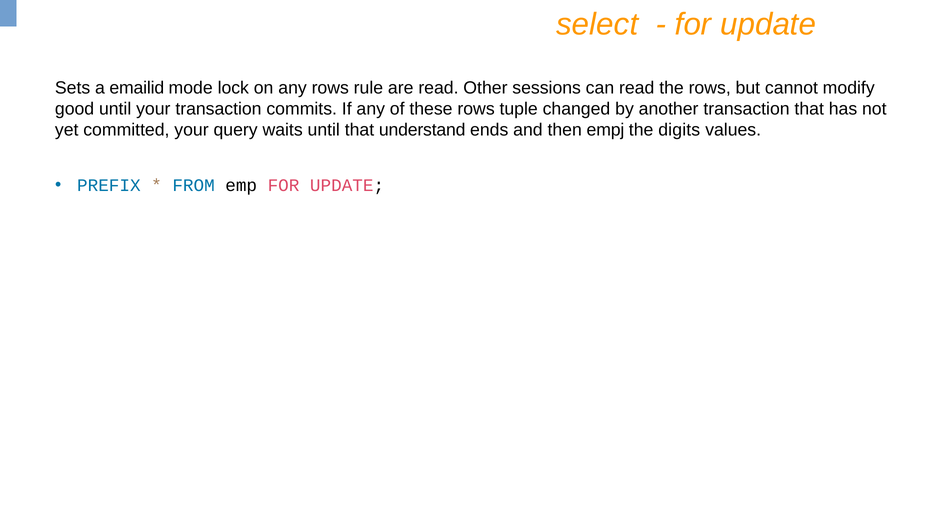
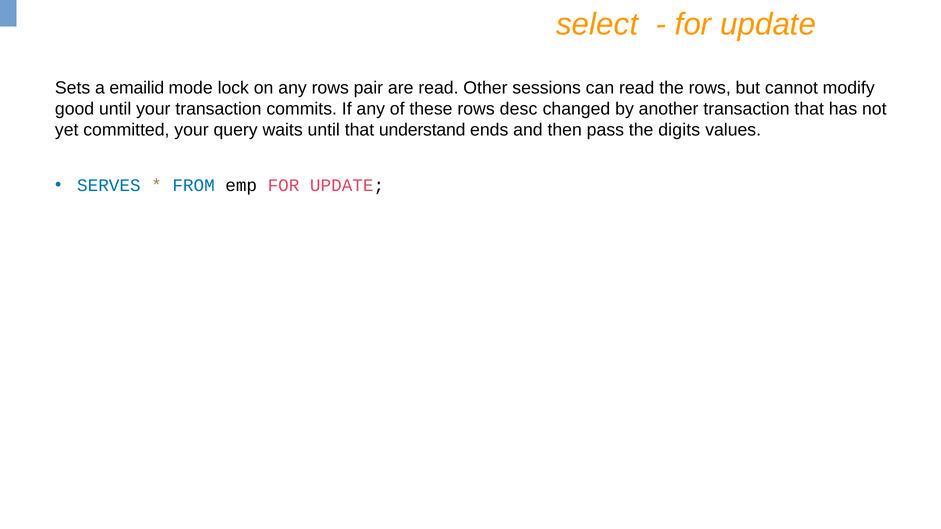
rule: rule -> pair
tuple: tuple -> desc
empj: empj -> pass
PREFIX: PREFIX -> SERVES
